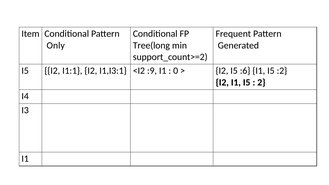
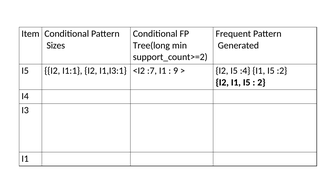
Only: Only -> Sizes
:9: :9 -> :7
0: 0 -> 9
:6: :6 -> :4
